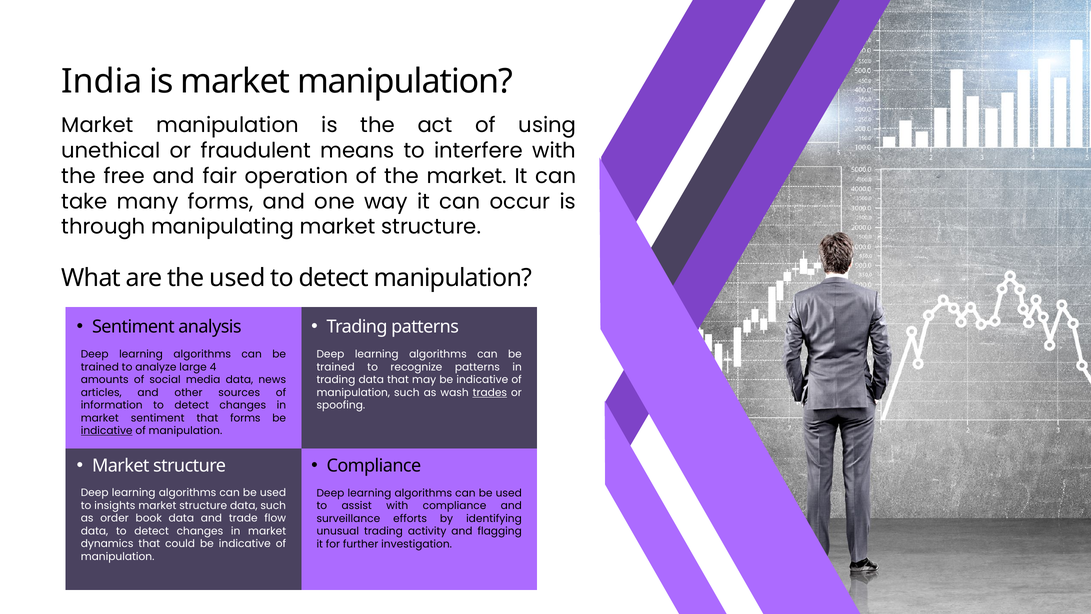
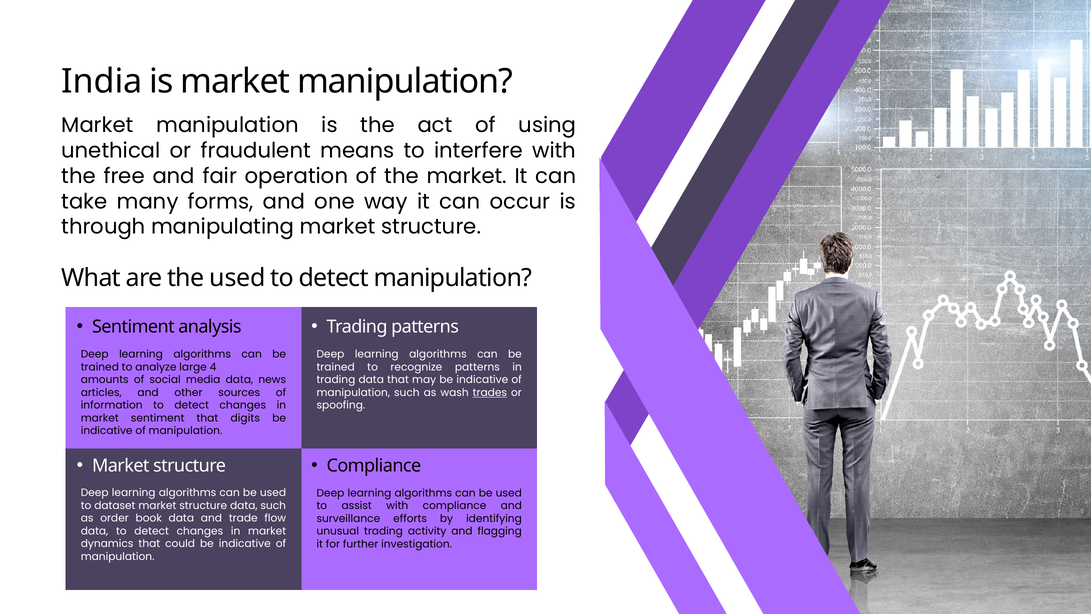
that forms: forms -> digits
indicative at (107, 431) underline: present -> none
insights: insights -> dataset
